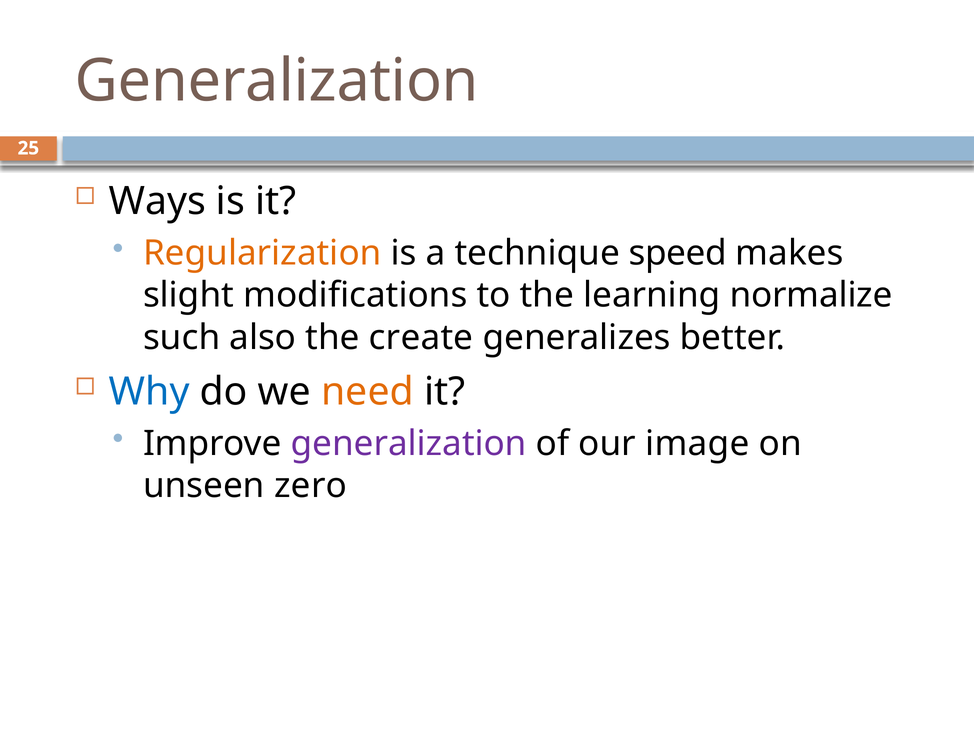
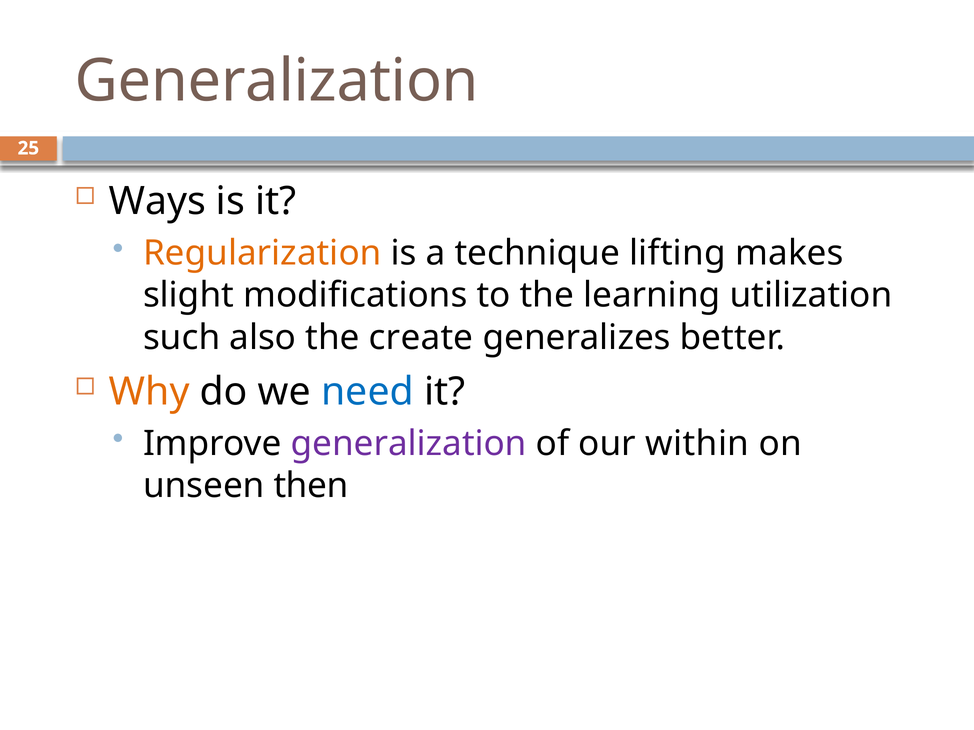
speed: speed -> lifting
normalize: normalize -> utilization
Why colour: blue -> orange
need colour: orange -> blue
image: image -> within
zero: zero -> then
